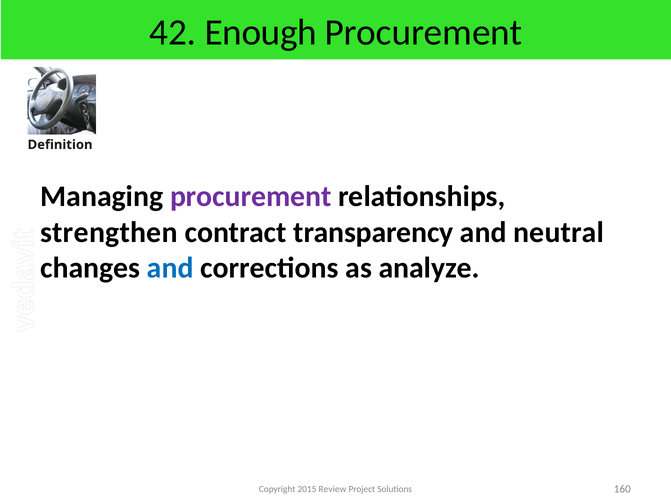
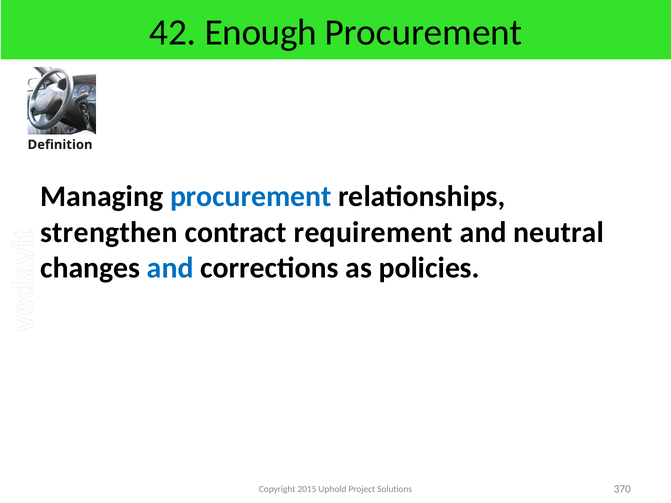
procurement at (251, 197) colour: purple -> blue
transparency: transparency -> requirement
analyze: analyze -> policies
Review: Review -> Uphold
160: 160 -> 370
